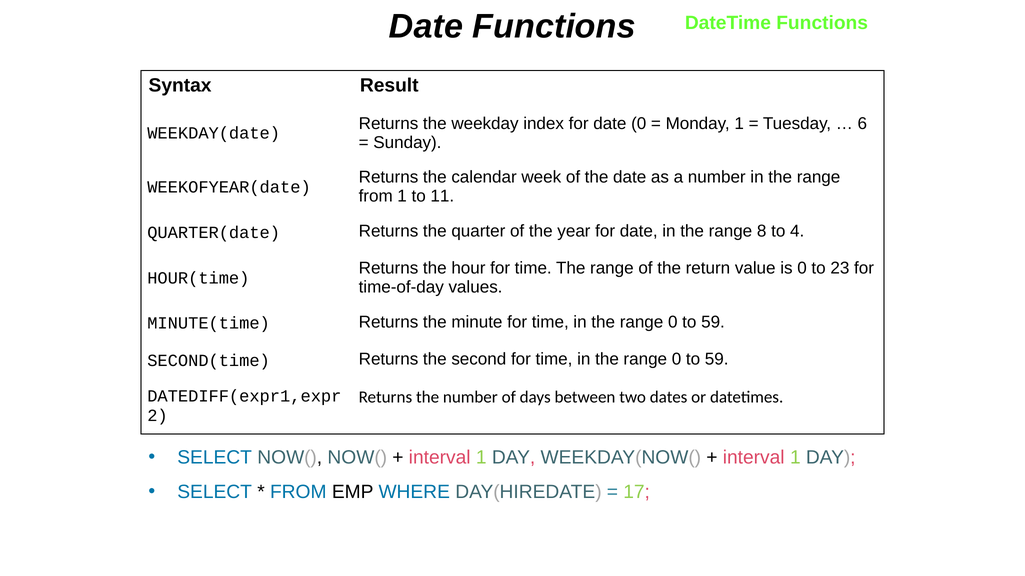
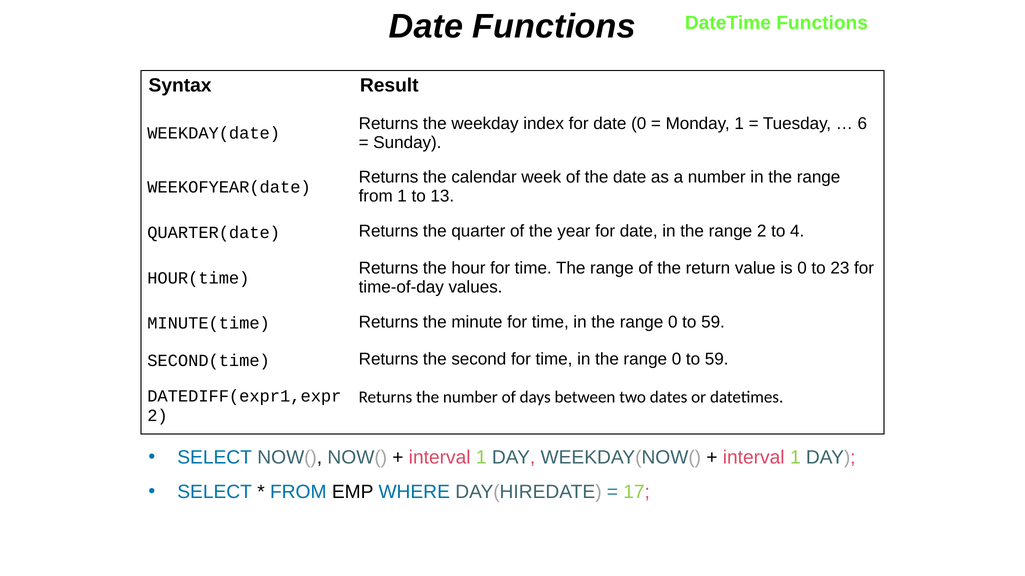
11: 11 -> 13
range 8: 8 -> 2
